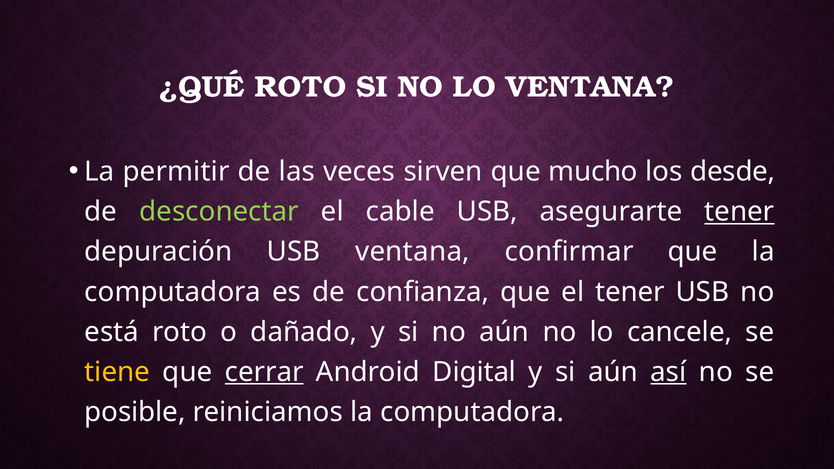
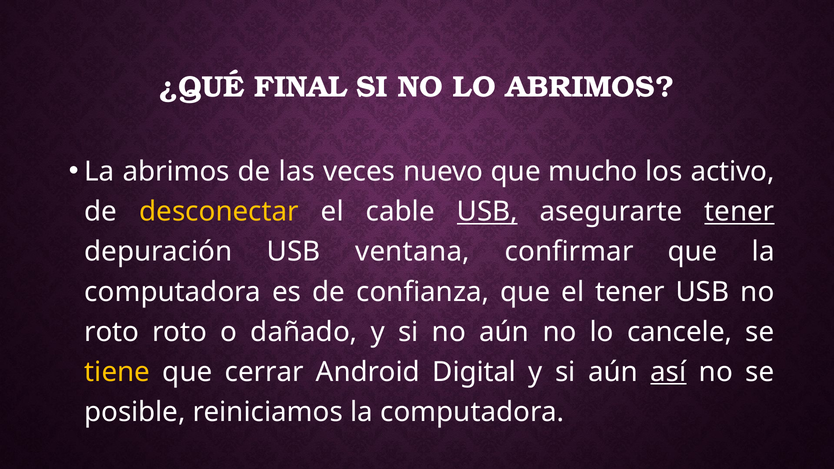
¿QUÉ ROTO: ROTO -> FINAL
LO VENTANA: VENTANA -> ABRIMOS
La permitir: permitir -> abrimos
sirven: sirven -> nuevo
desde: desde -> activo
desconectar colour: light green -> yellow
USB at (487, 212) underline: none -> present
está at (112, 332): está -> roto
cerrar underline: present -> none
